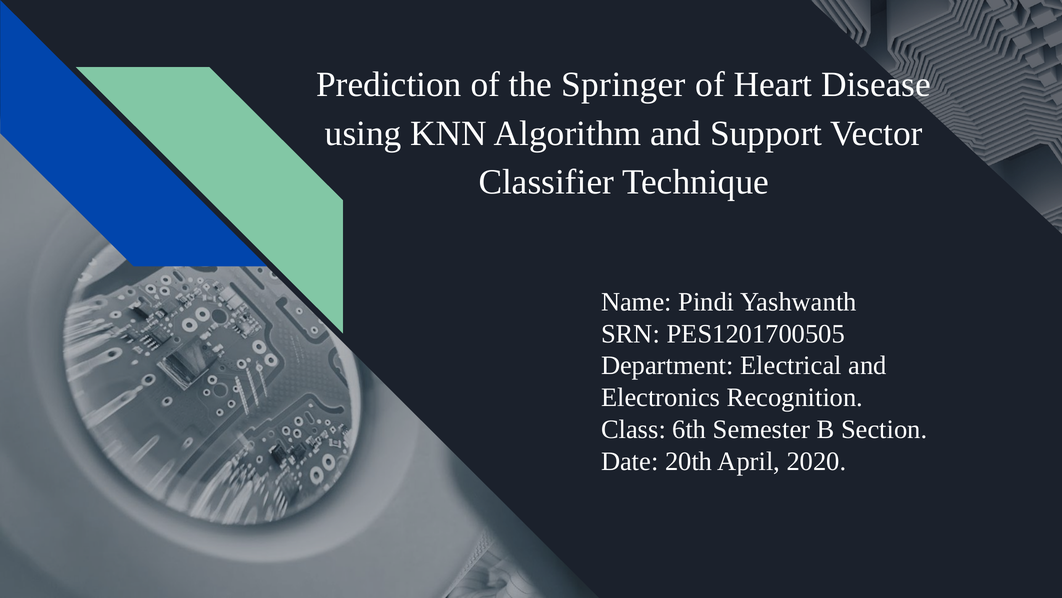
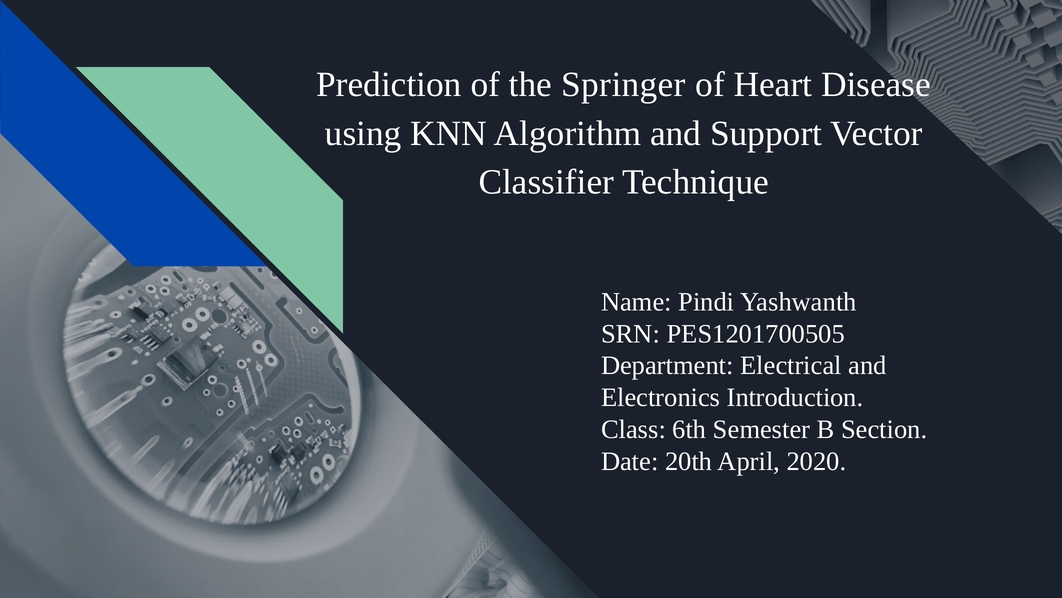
Recognition: Recognition -> Introduction
